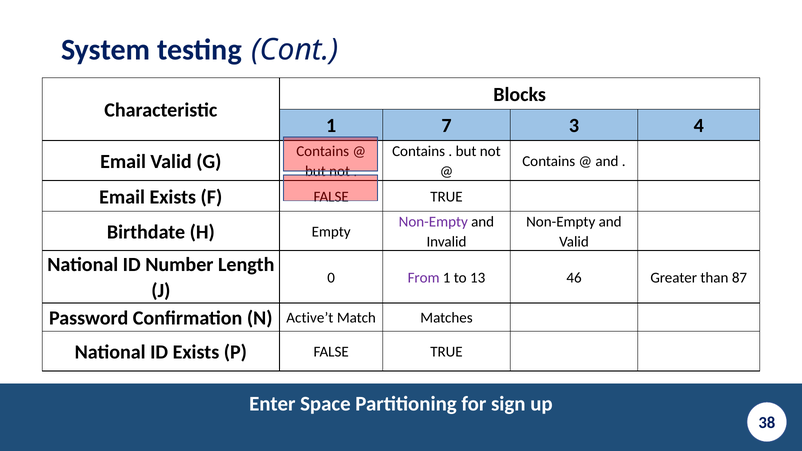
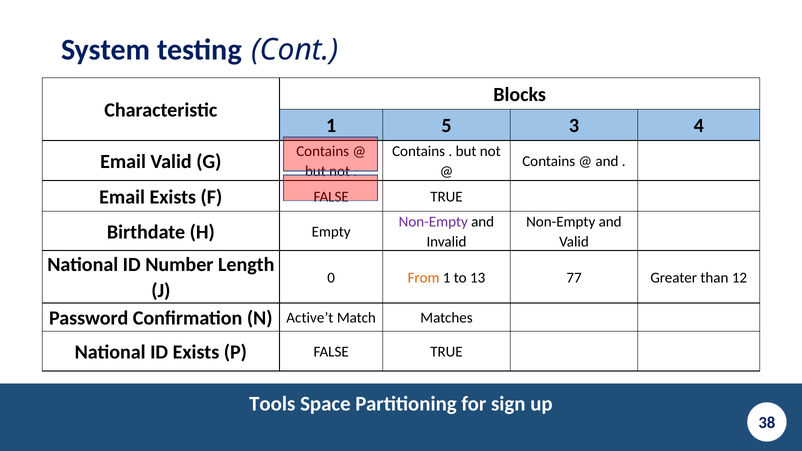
7: 7 -> 5
From colour: purple -> orange
46: 46 -> 77
87: 87 -> 12
Enter: Enter -> Tools
